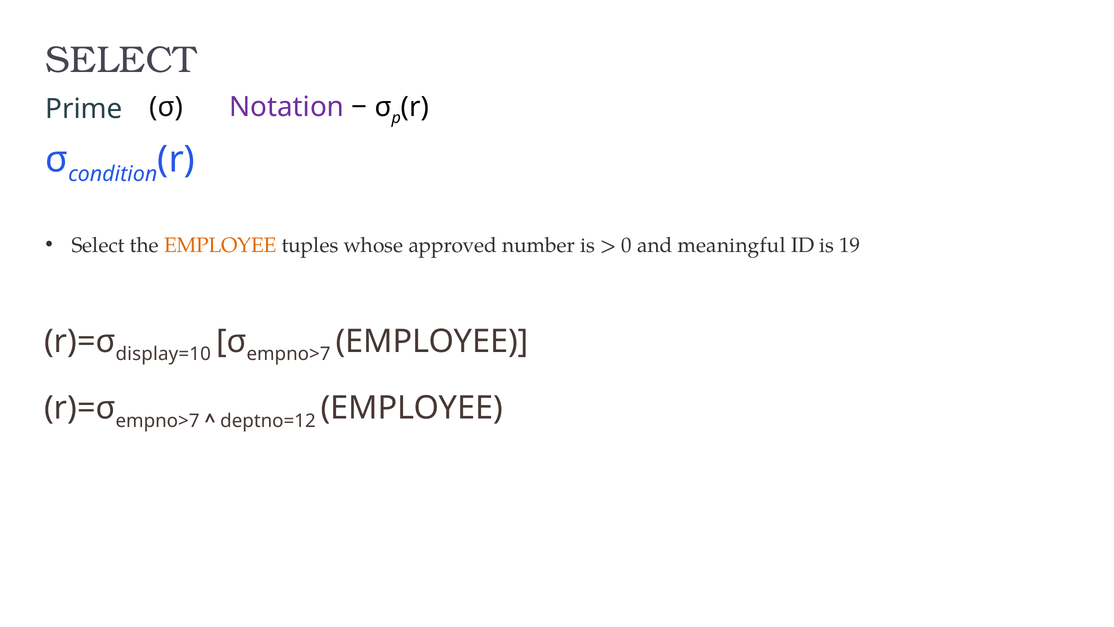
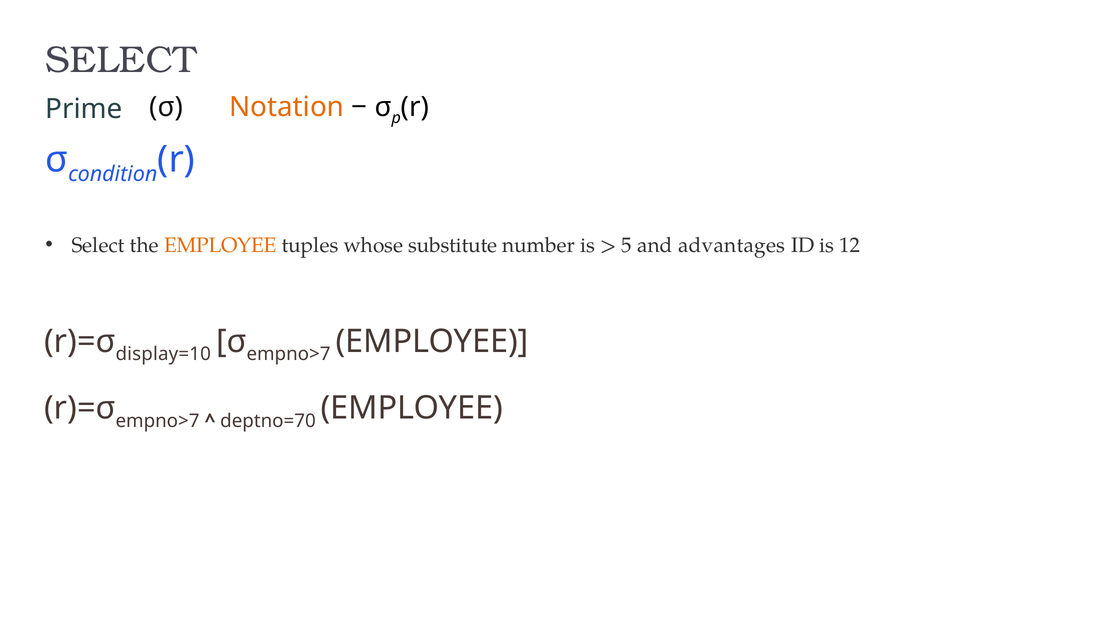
Notation colour: purple -> orange
approved: approved -> substitute
0: 0 -> 5
meaningful: meaningful -> advantages
19: 19 -> 12
deptno=12: deptno=12 -> deptno=70
